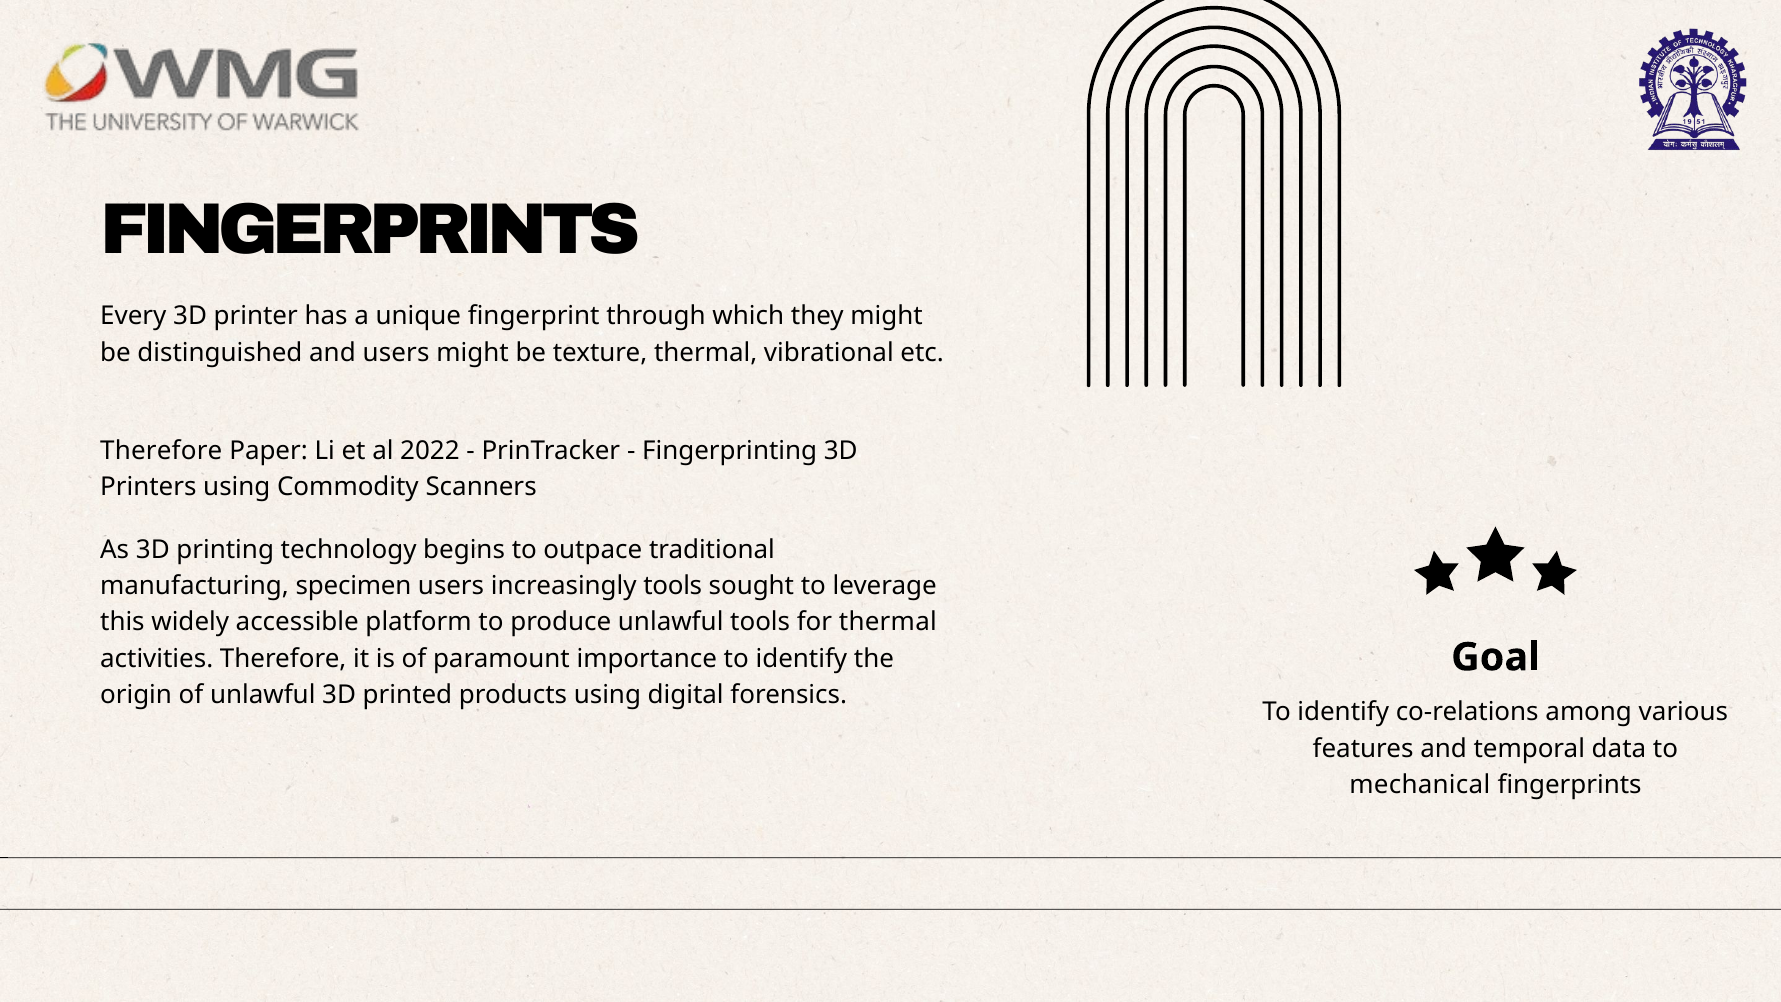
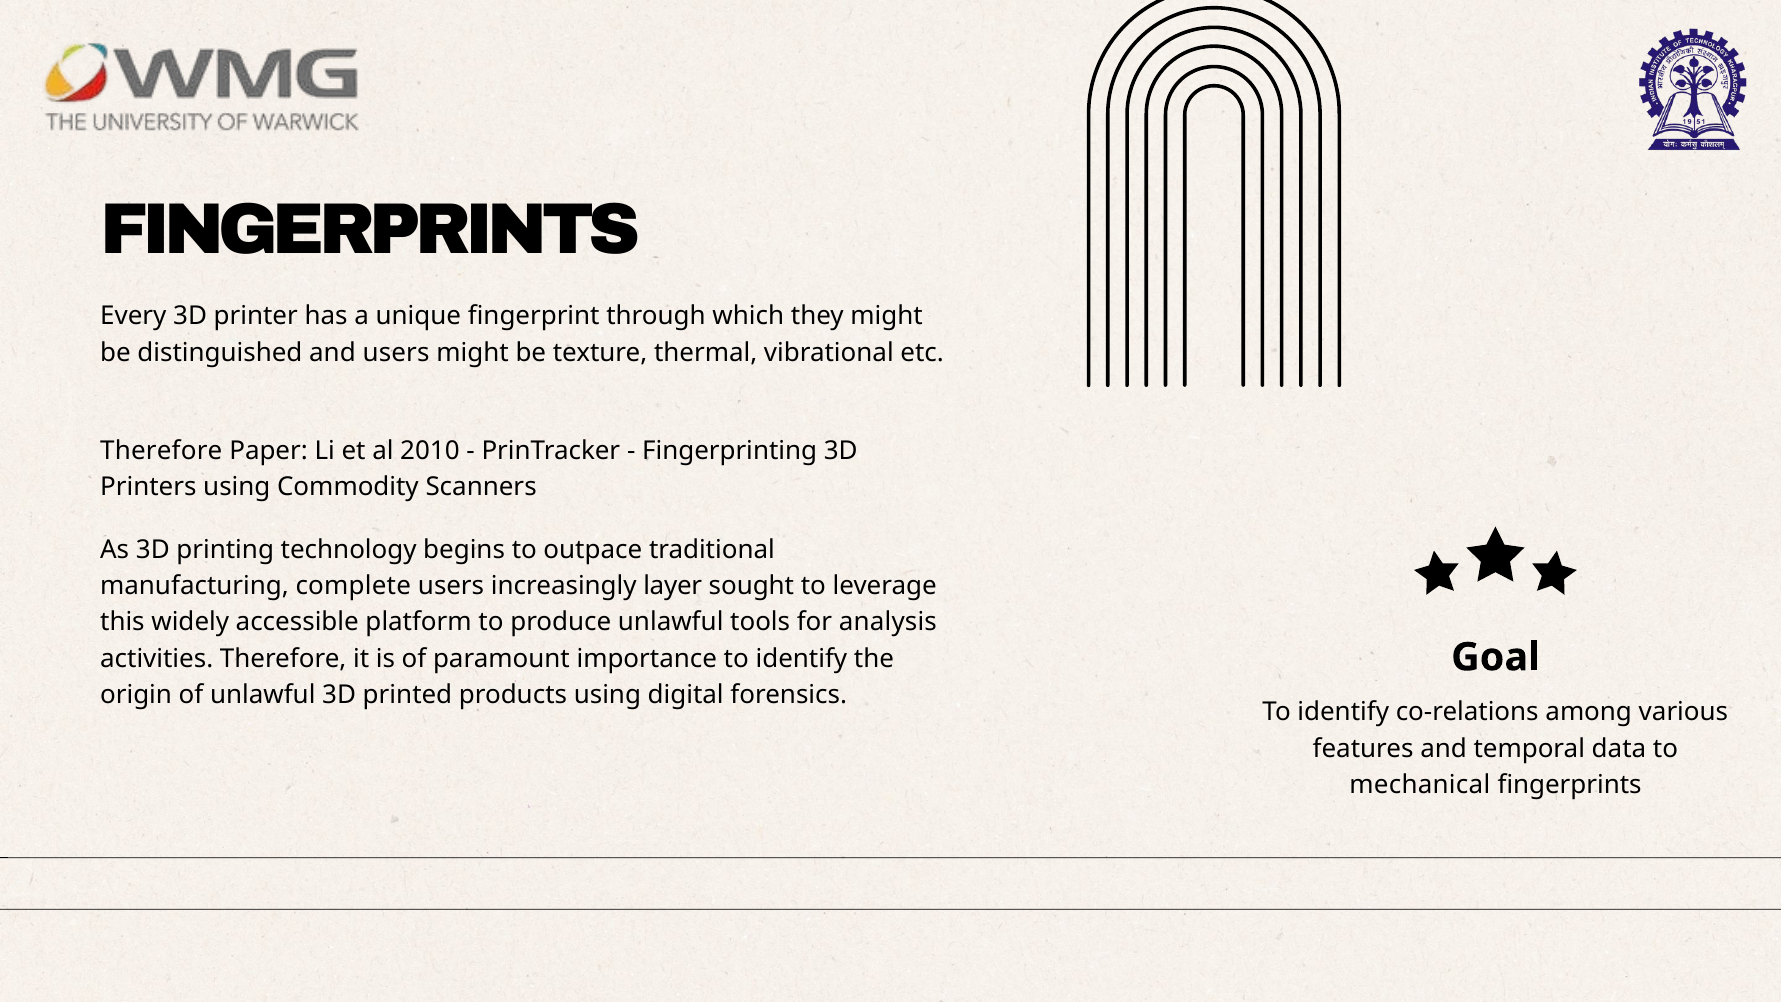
2022: 2022 -> 2010
specimen: specimen -> complete
increasingly tools: tools -> layer
for thermal: thermal -> analysis
